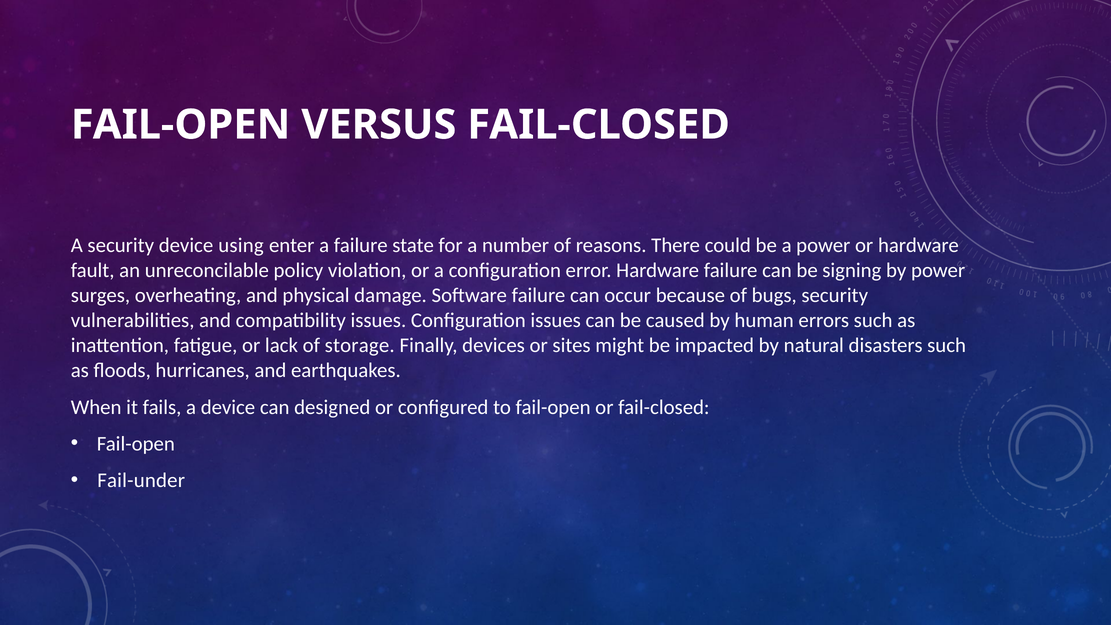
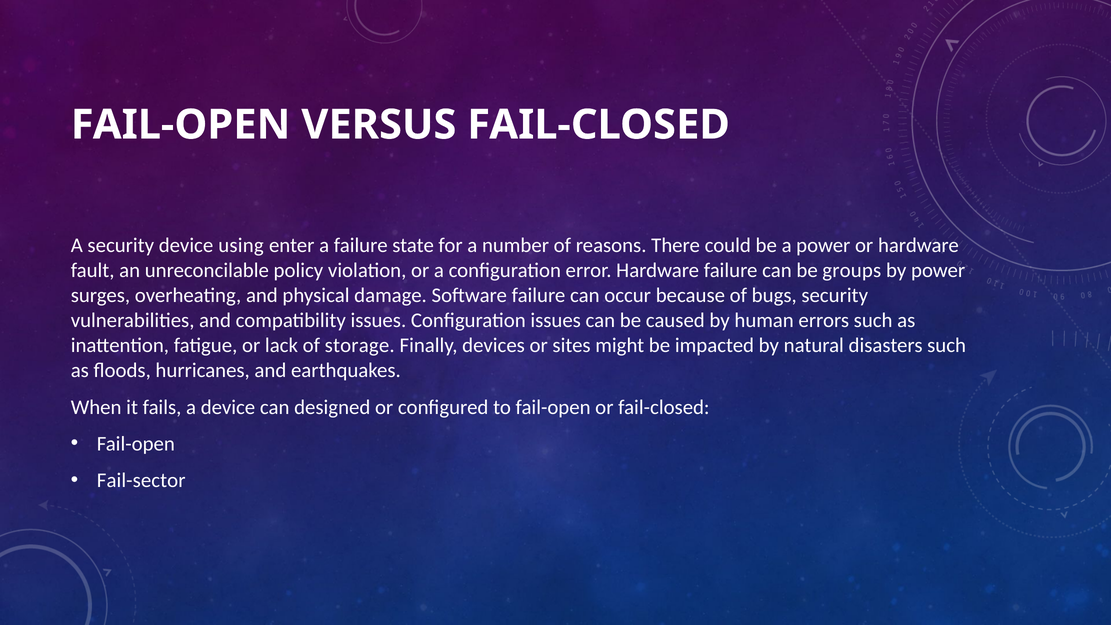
signing: signing -> groups
Fail-under: Fail-under -> Fail-sector
